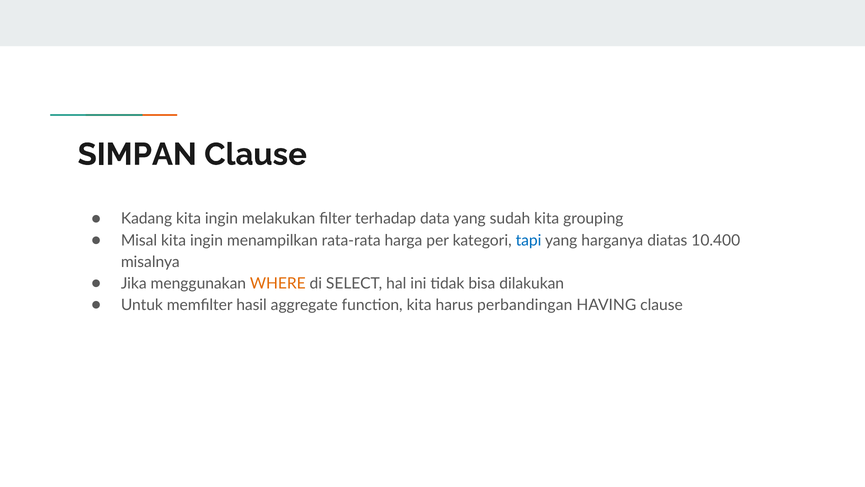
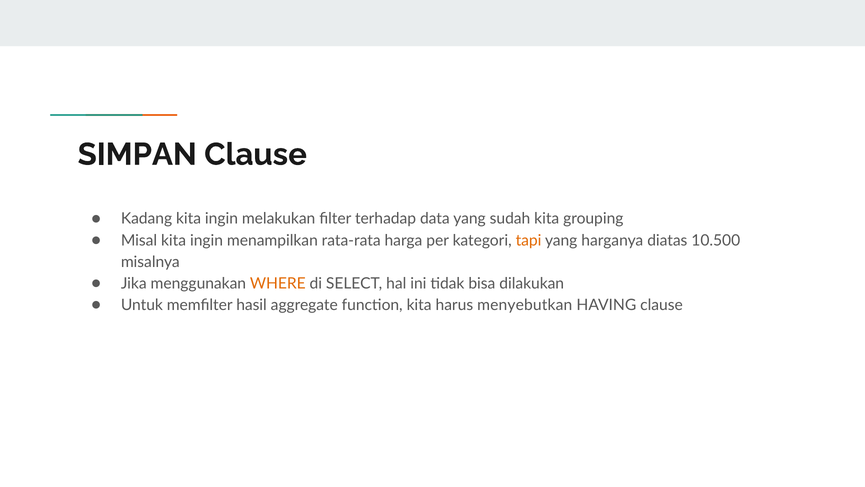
tapi colour: blue -> orange
10.400: 10.400 -> 10.500
perbandingan: perbandingan -> menyebutkan
